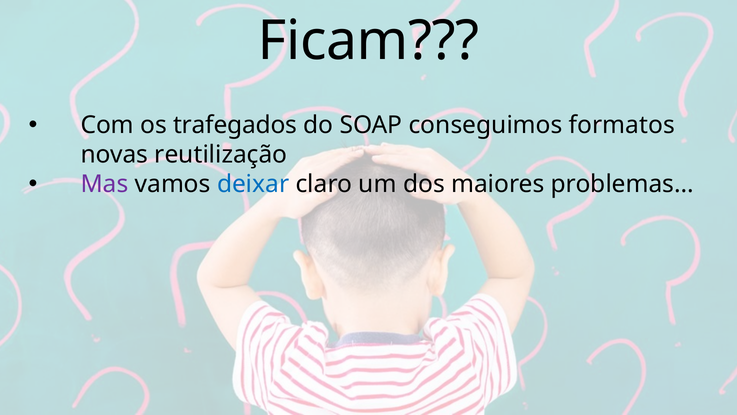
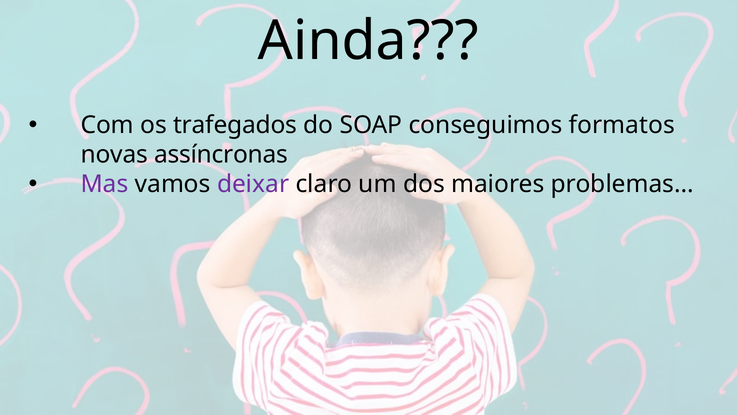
Ficam: Ficam -> Ainda
reutilização: reutilização -> assíncronas
deixar colour: blue -> purple
